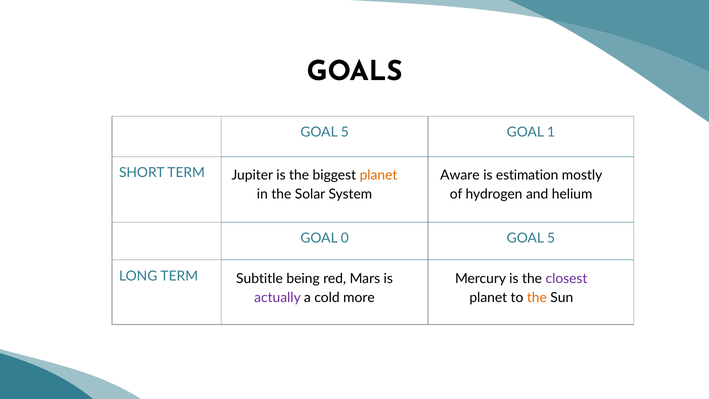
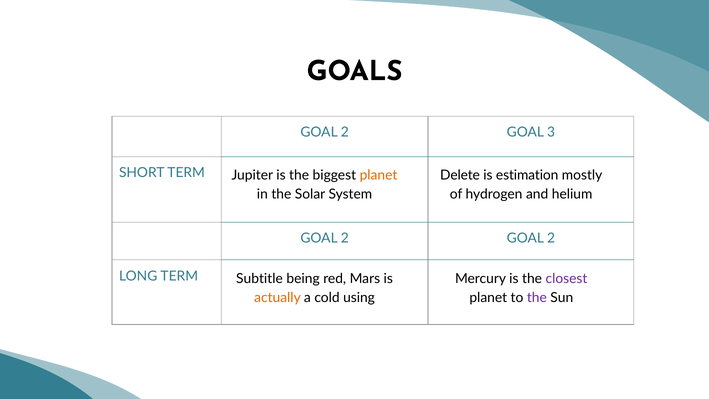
5 at (345, 132): 5 -> 2
1: 1 -> 3
Aware: Aware -> Delete
0 at (345, 238): 0 -> 2
5 at (551, 238): 5 -> 2
actually colour: purple -> orange
more: more -> using
the at (537, 297) colour: orange -> purple
